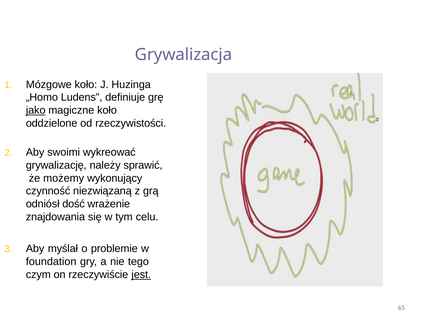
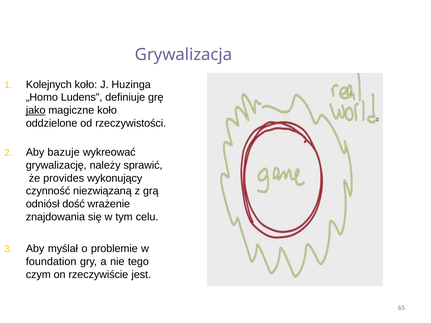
Mózgowe: Mózgowe -> Kolejnych
swoimi: swoimi -> bazuje
możemy: możemy -> provides
jest underline: present -> none
